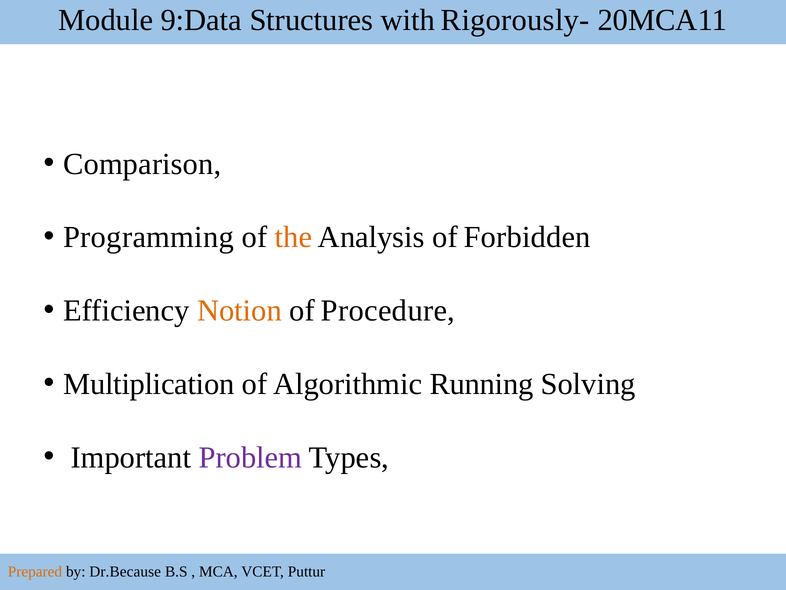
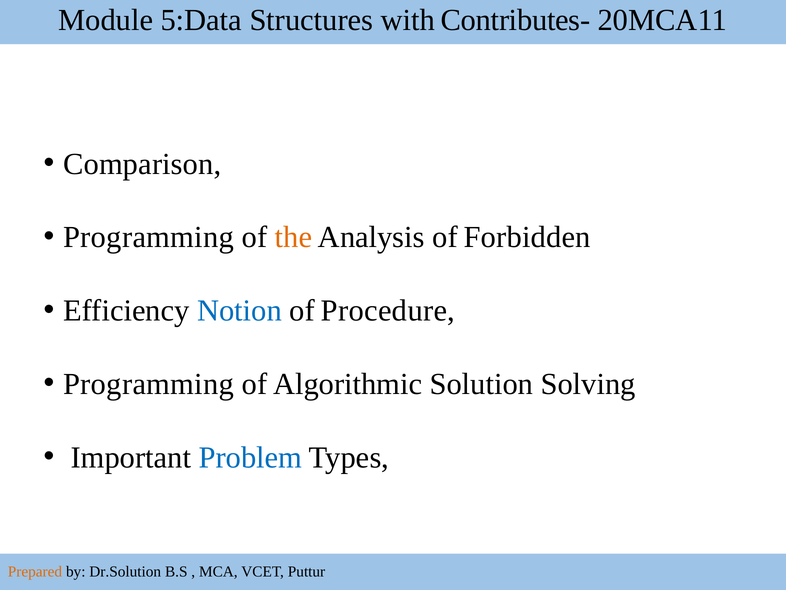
9:Data: 9:Data -> 5:Data
Rigorously-: Rigorously- -> Contributes-
Notion colour: orange -> blue
Multiplication at (149, 384): Multiplication -> Programming
Running: Running -> Solution
Problem colour: purple -> blue
Dr.Because: Dr.Because -> Dr.Solution
